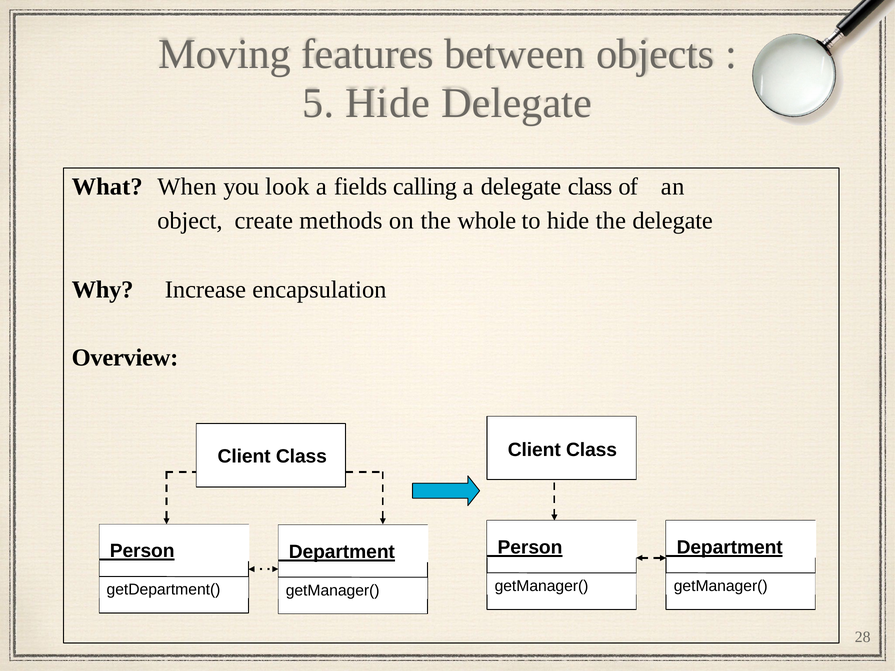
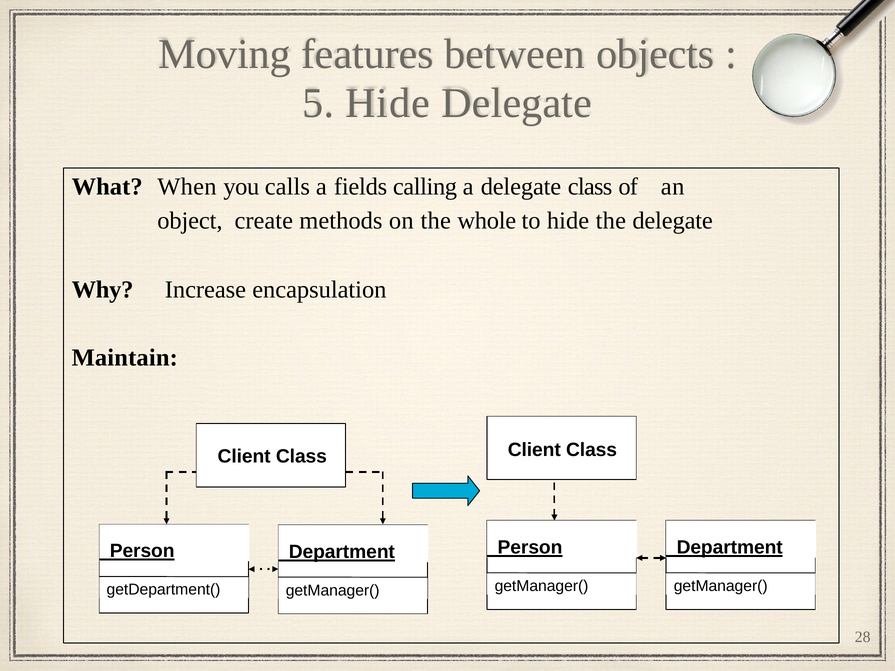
look: look -> calls
Overview: Overview -> Maintain
